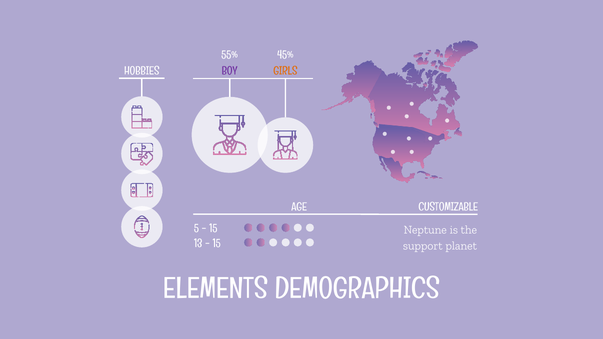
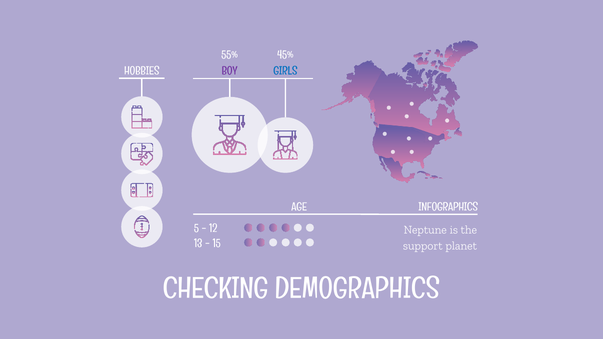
GIRLS colour: orange -> blue
CUSTOMIZABLE: CUSTOMIZABLE -> INFOGRAPHICS
15 at (213, 229): 15 -> 12
ELEMENTS: ELEMENTS -> CHECKING
